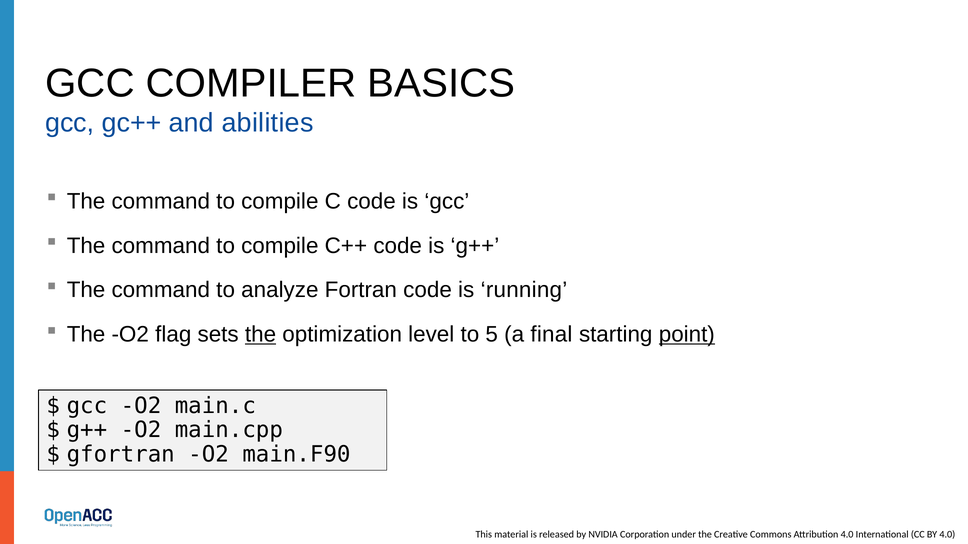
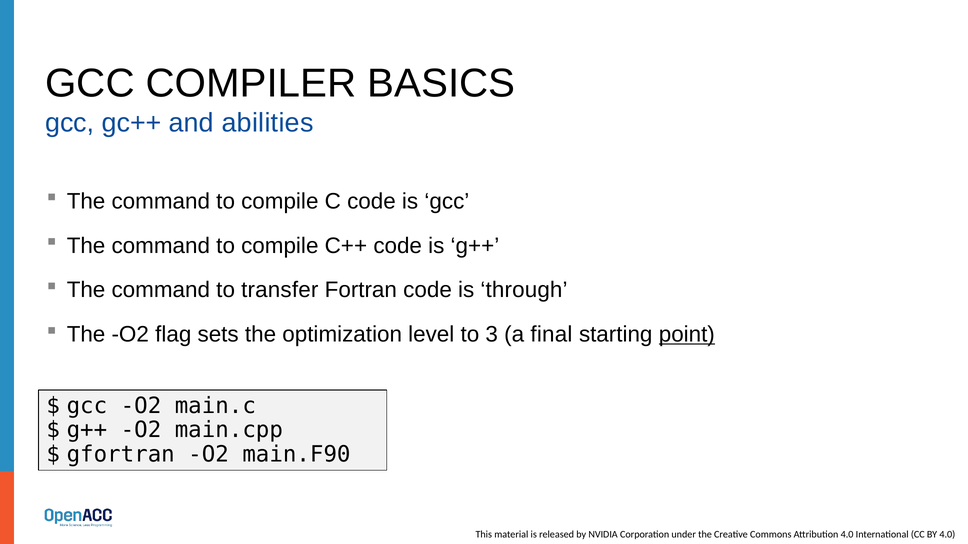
analyze: analyze -> transfer
running: running -> through
the at (261, 335) underline: present -> none
5: 5 -> 3
